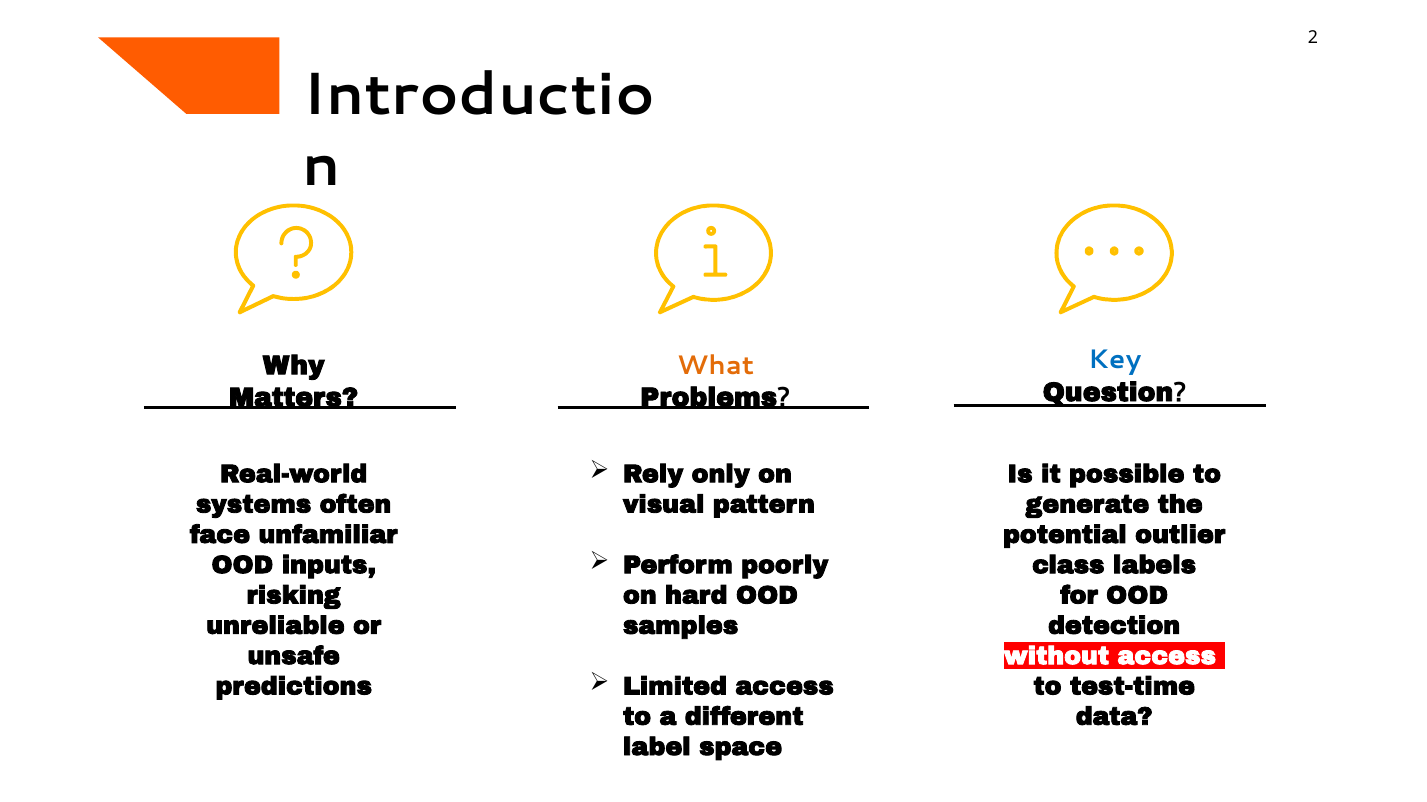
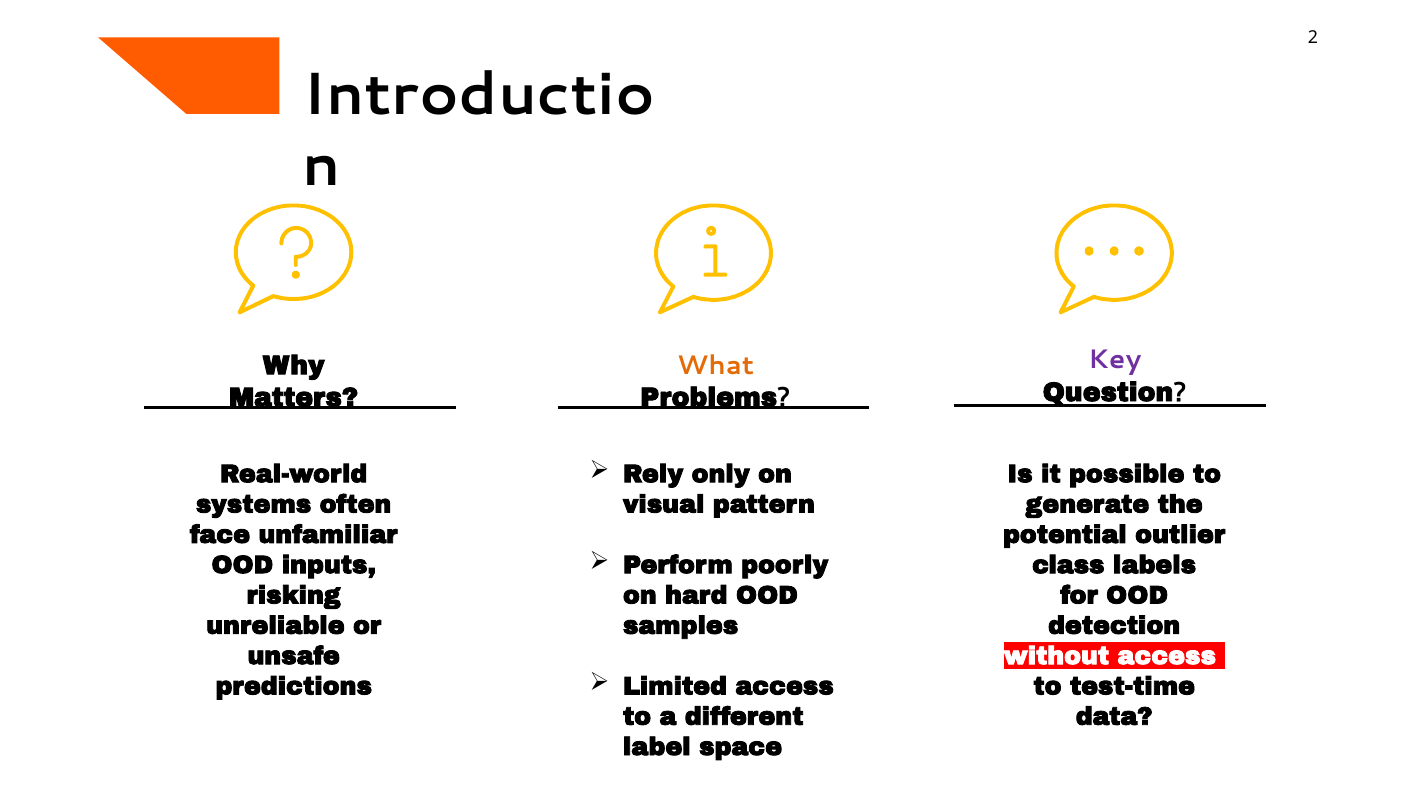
Key colour: blue -> purple
